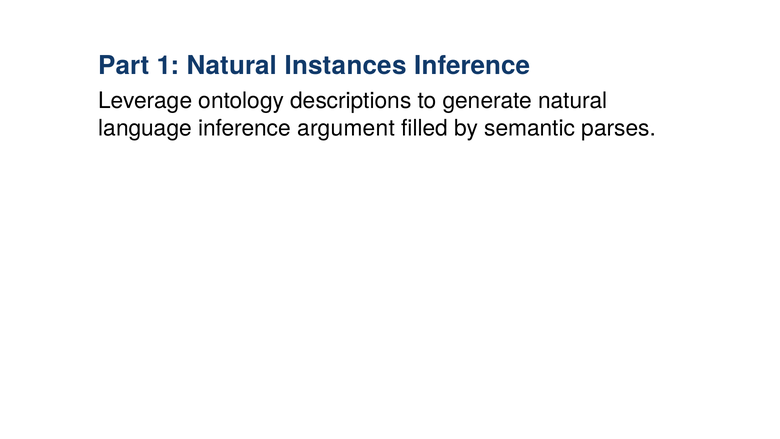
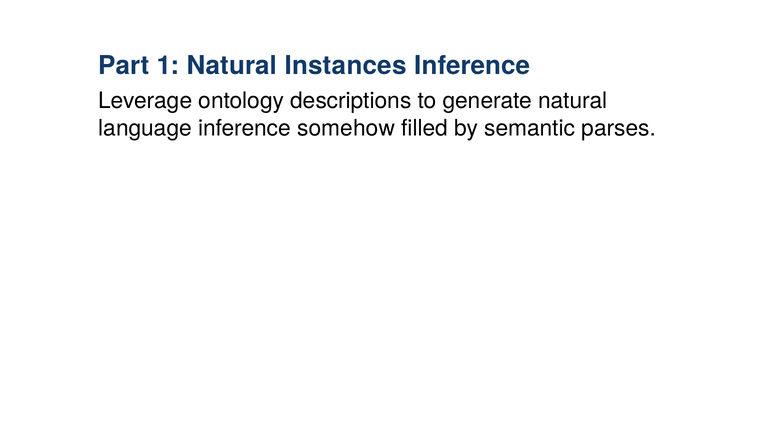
argument: argument -> somehow
